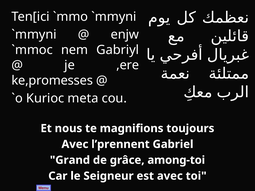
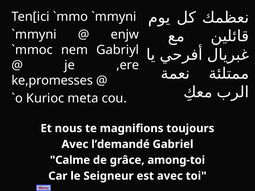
l’prennent: l’prennent -> l’demandé
Grand: Grand -> Calme
